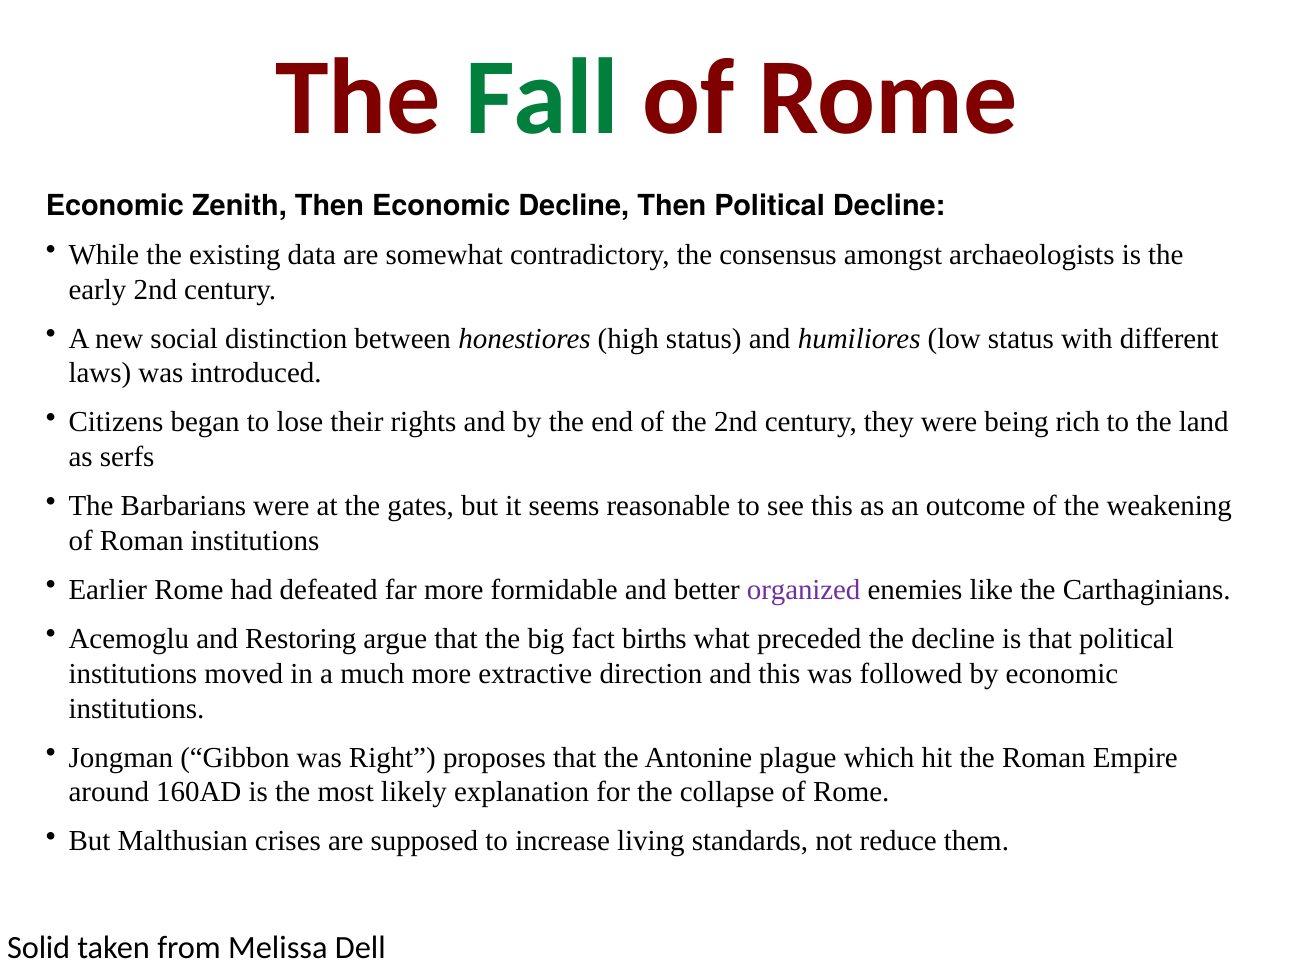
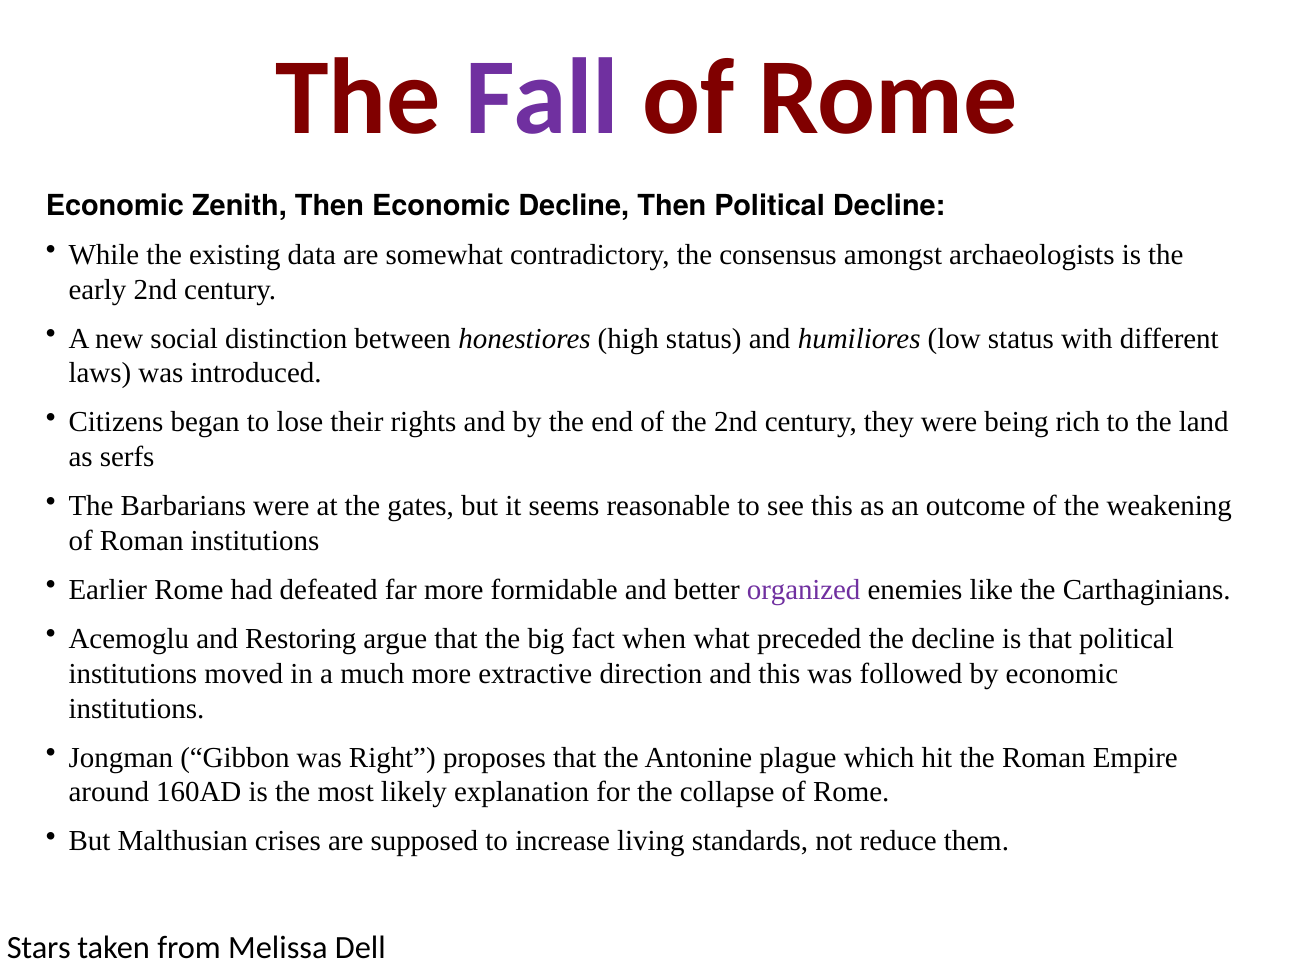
Fall colour: green -> purple
births: births -> when
Solid: Solid -> Stars
